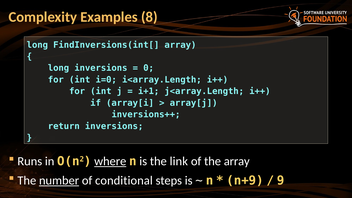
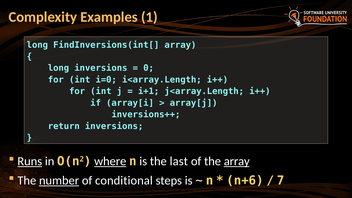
8: 8 -> 1
Runs underline: none -> present
link: link -> last
array at (237, 161) underline: none -> present
n+9: n+9 -> n+6
9: 9 -> 7
